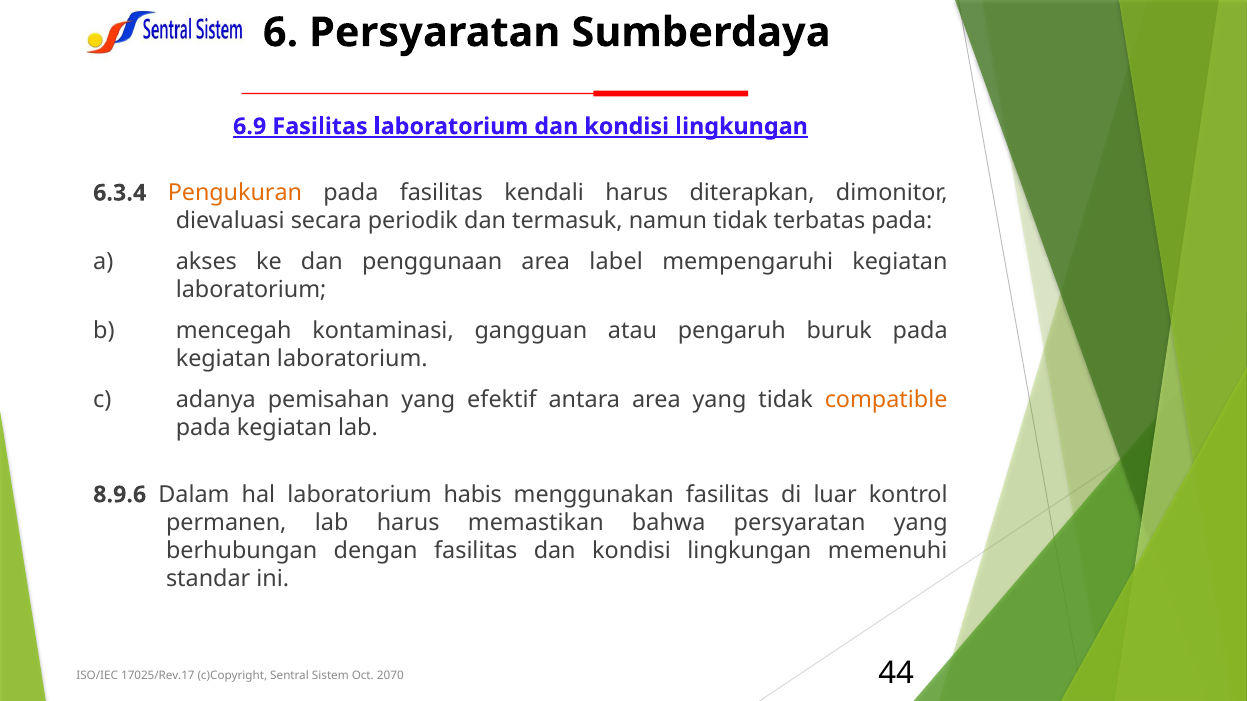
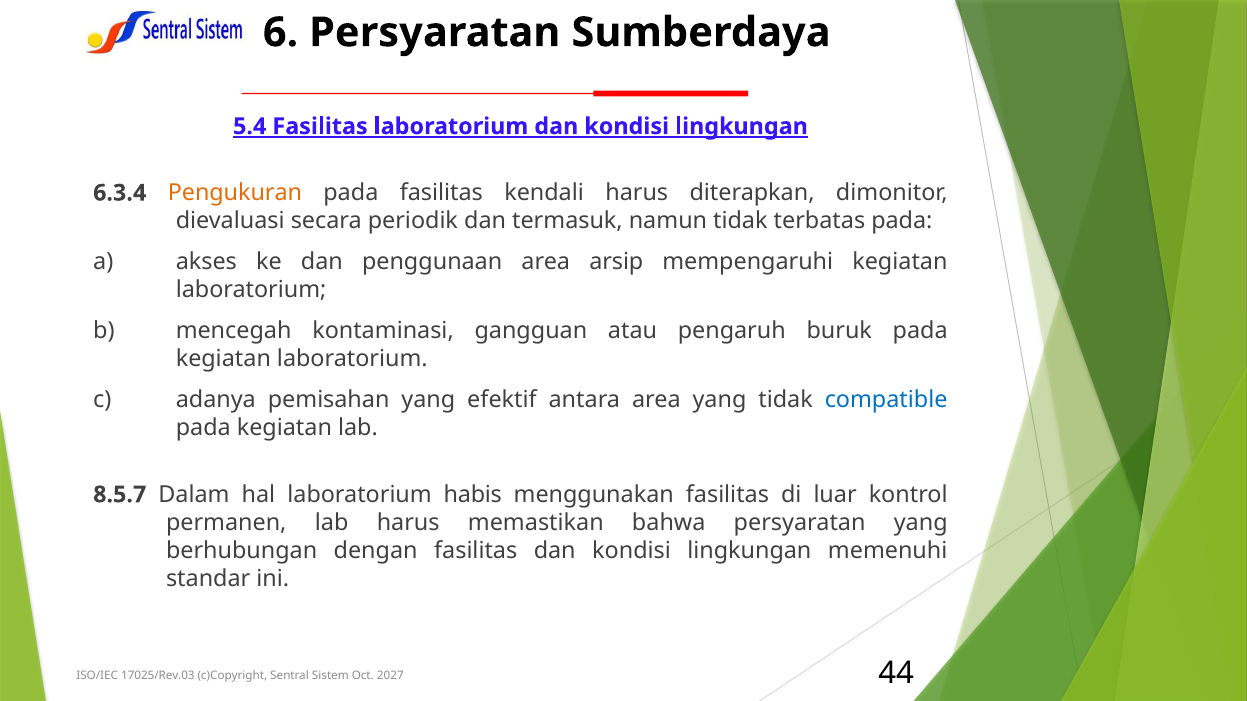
6.9: 6.9 -> 5.4
label: label -> arsip
compatible colour: orange -> blue
8.9.6: 8.9.6 -> 8.5.7
17025/Rev.17: 17025/Rev.17 -> 17025/Rev.03
2070: 2070 -> 2027
